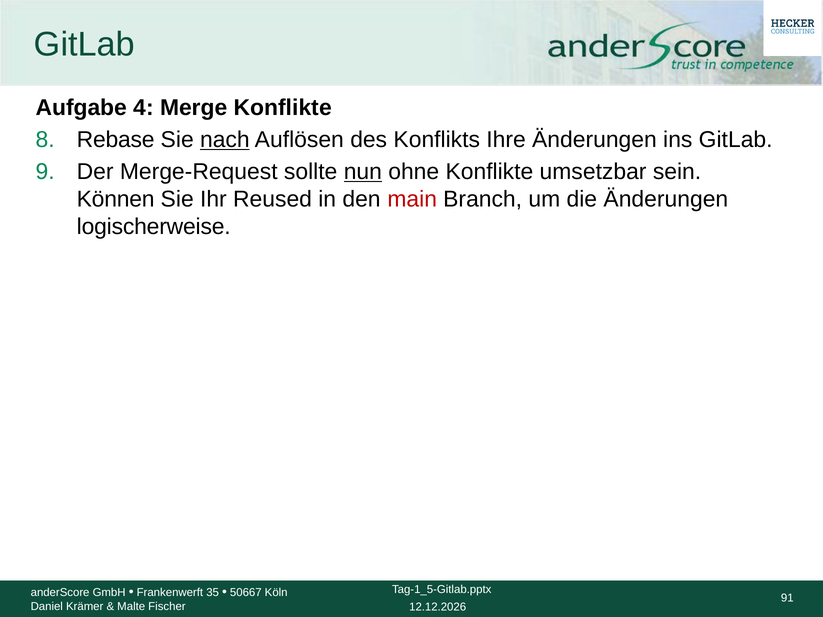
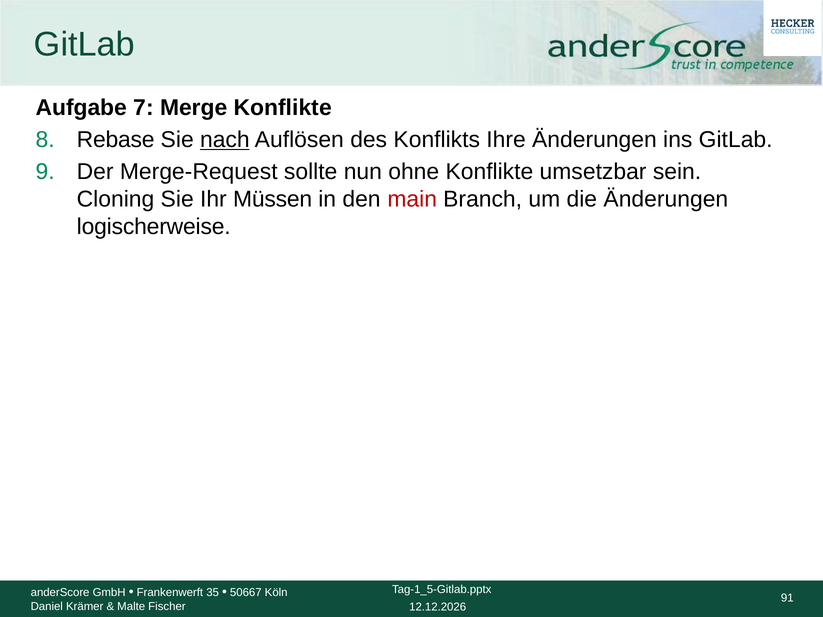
4: 4 -> 7
nun underline: present -> none
Können: Können -> Cloning
Reused: Reused -> Müssen
